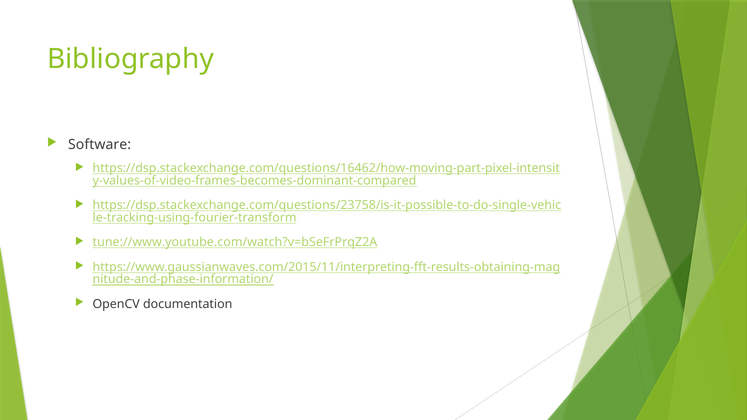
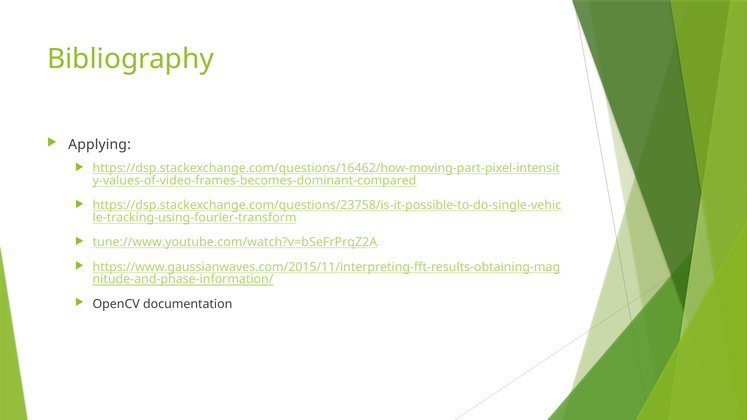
Software: Software -> Applying
